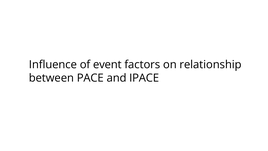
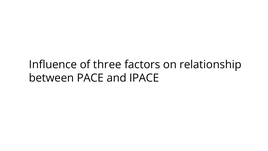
event: event -> three
